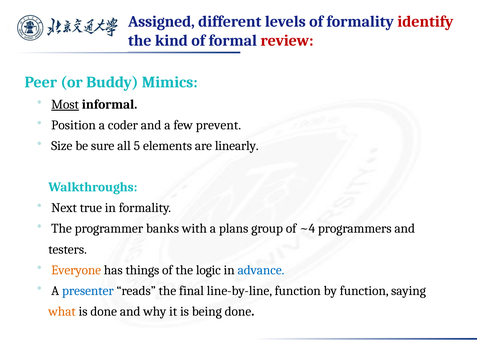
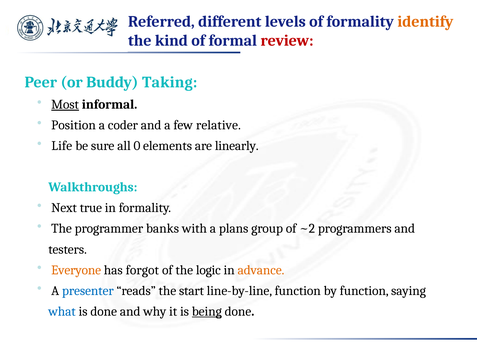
Assigned: Assigned -> Referred
identify colour: red -> orange
Mimics: Mimics -> Taking
prevent: prevent -> relative
Size: Size -> Life
5: 5 -> 0
~4: ~4 -> ~2
things: things -> forgot
advance colour: blue -> orange
final: final -> start
what colour: orange -> blue
being underline: none -> present
